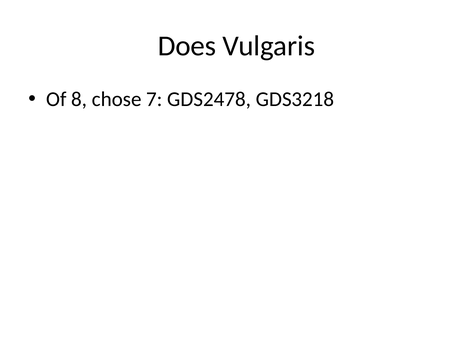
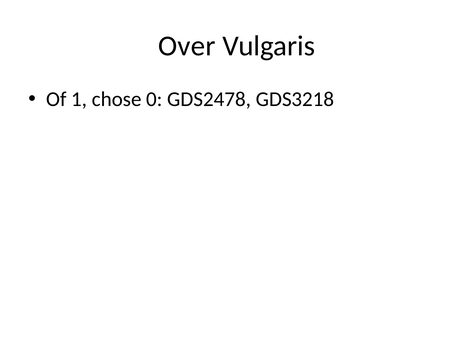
Does: Does -> Over
8: 8 -> 1
7: 7 -> 0
